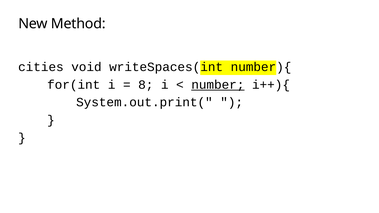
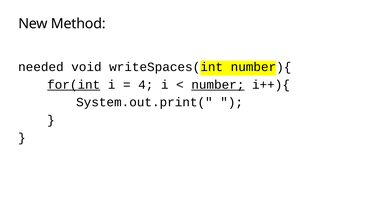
cities: cities -> needed
for(int underline: none -> present
8: 8 -> 4
